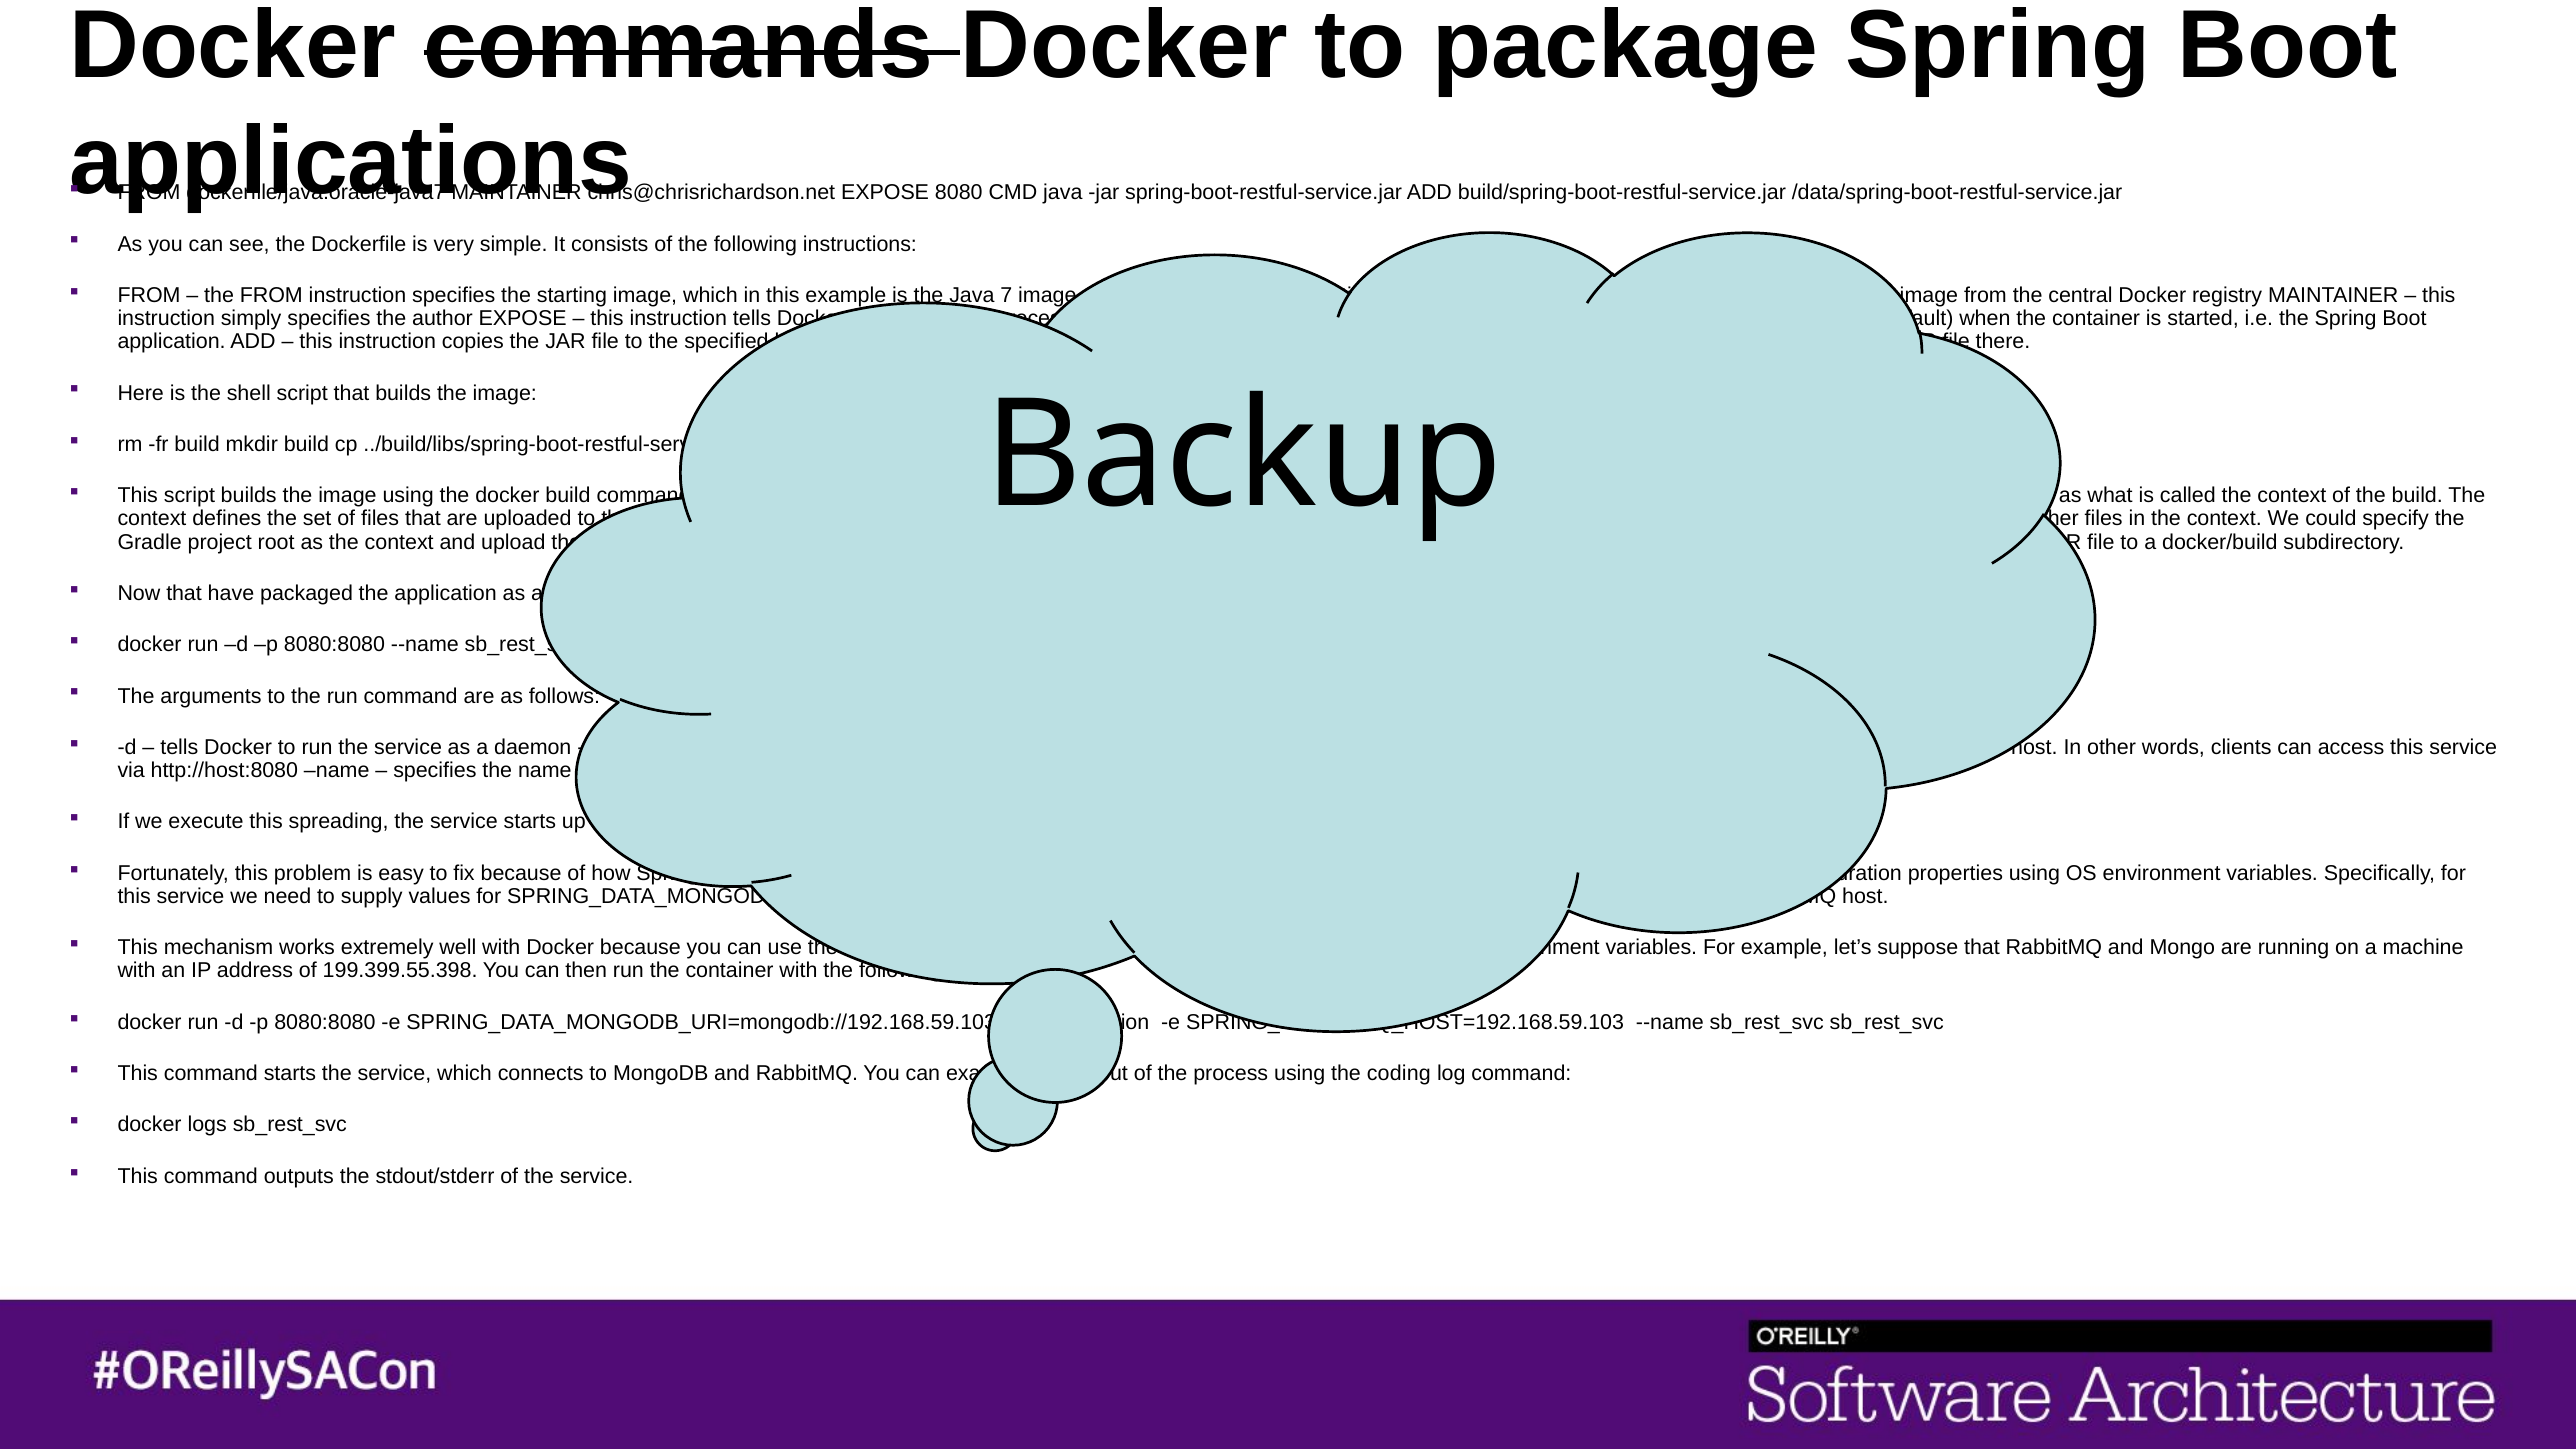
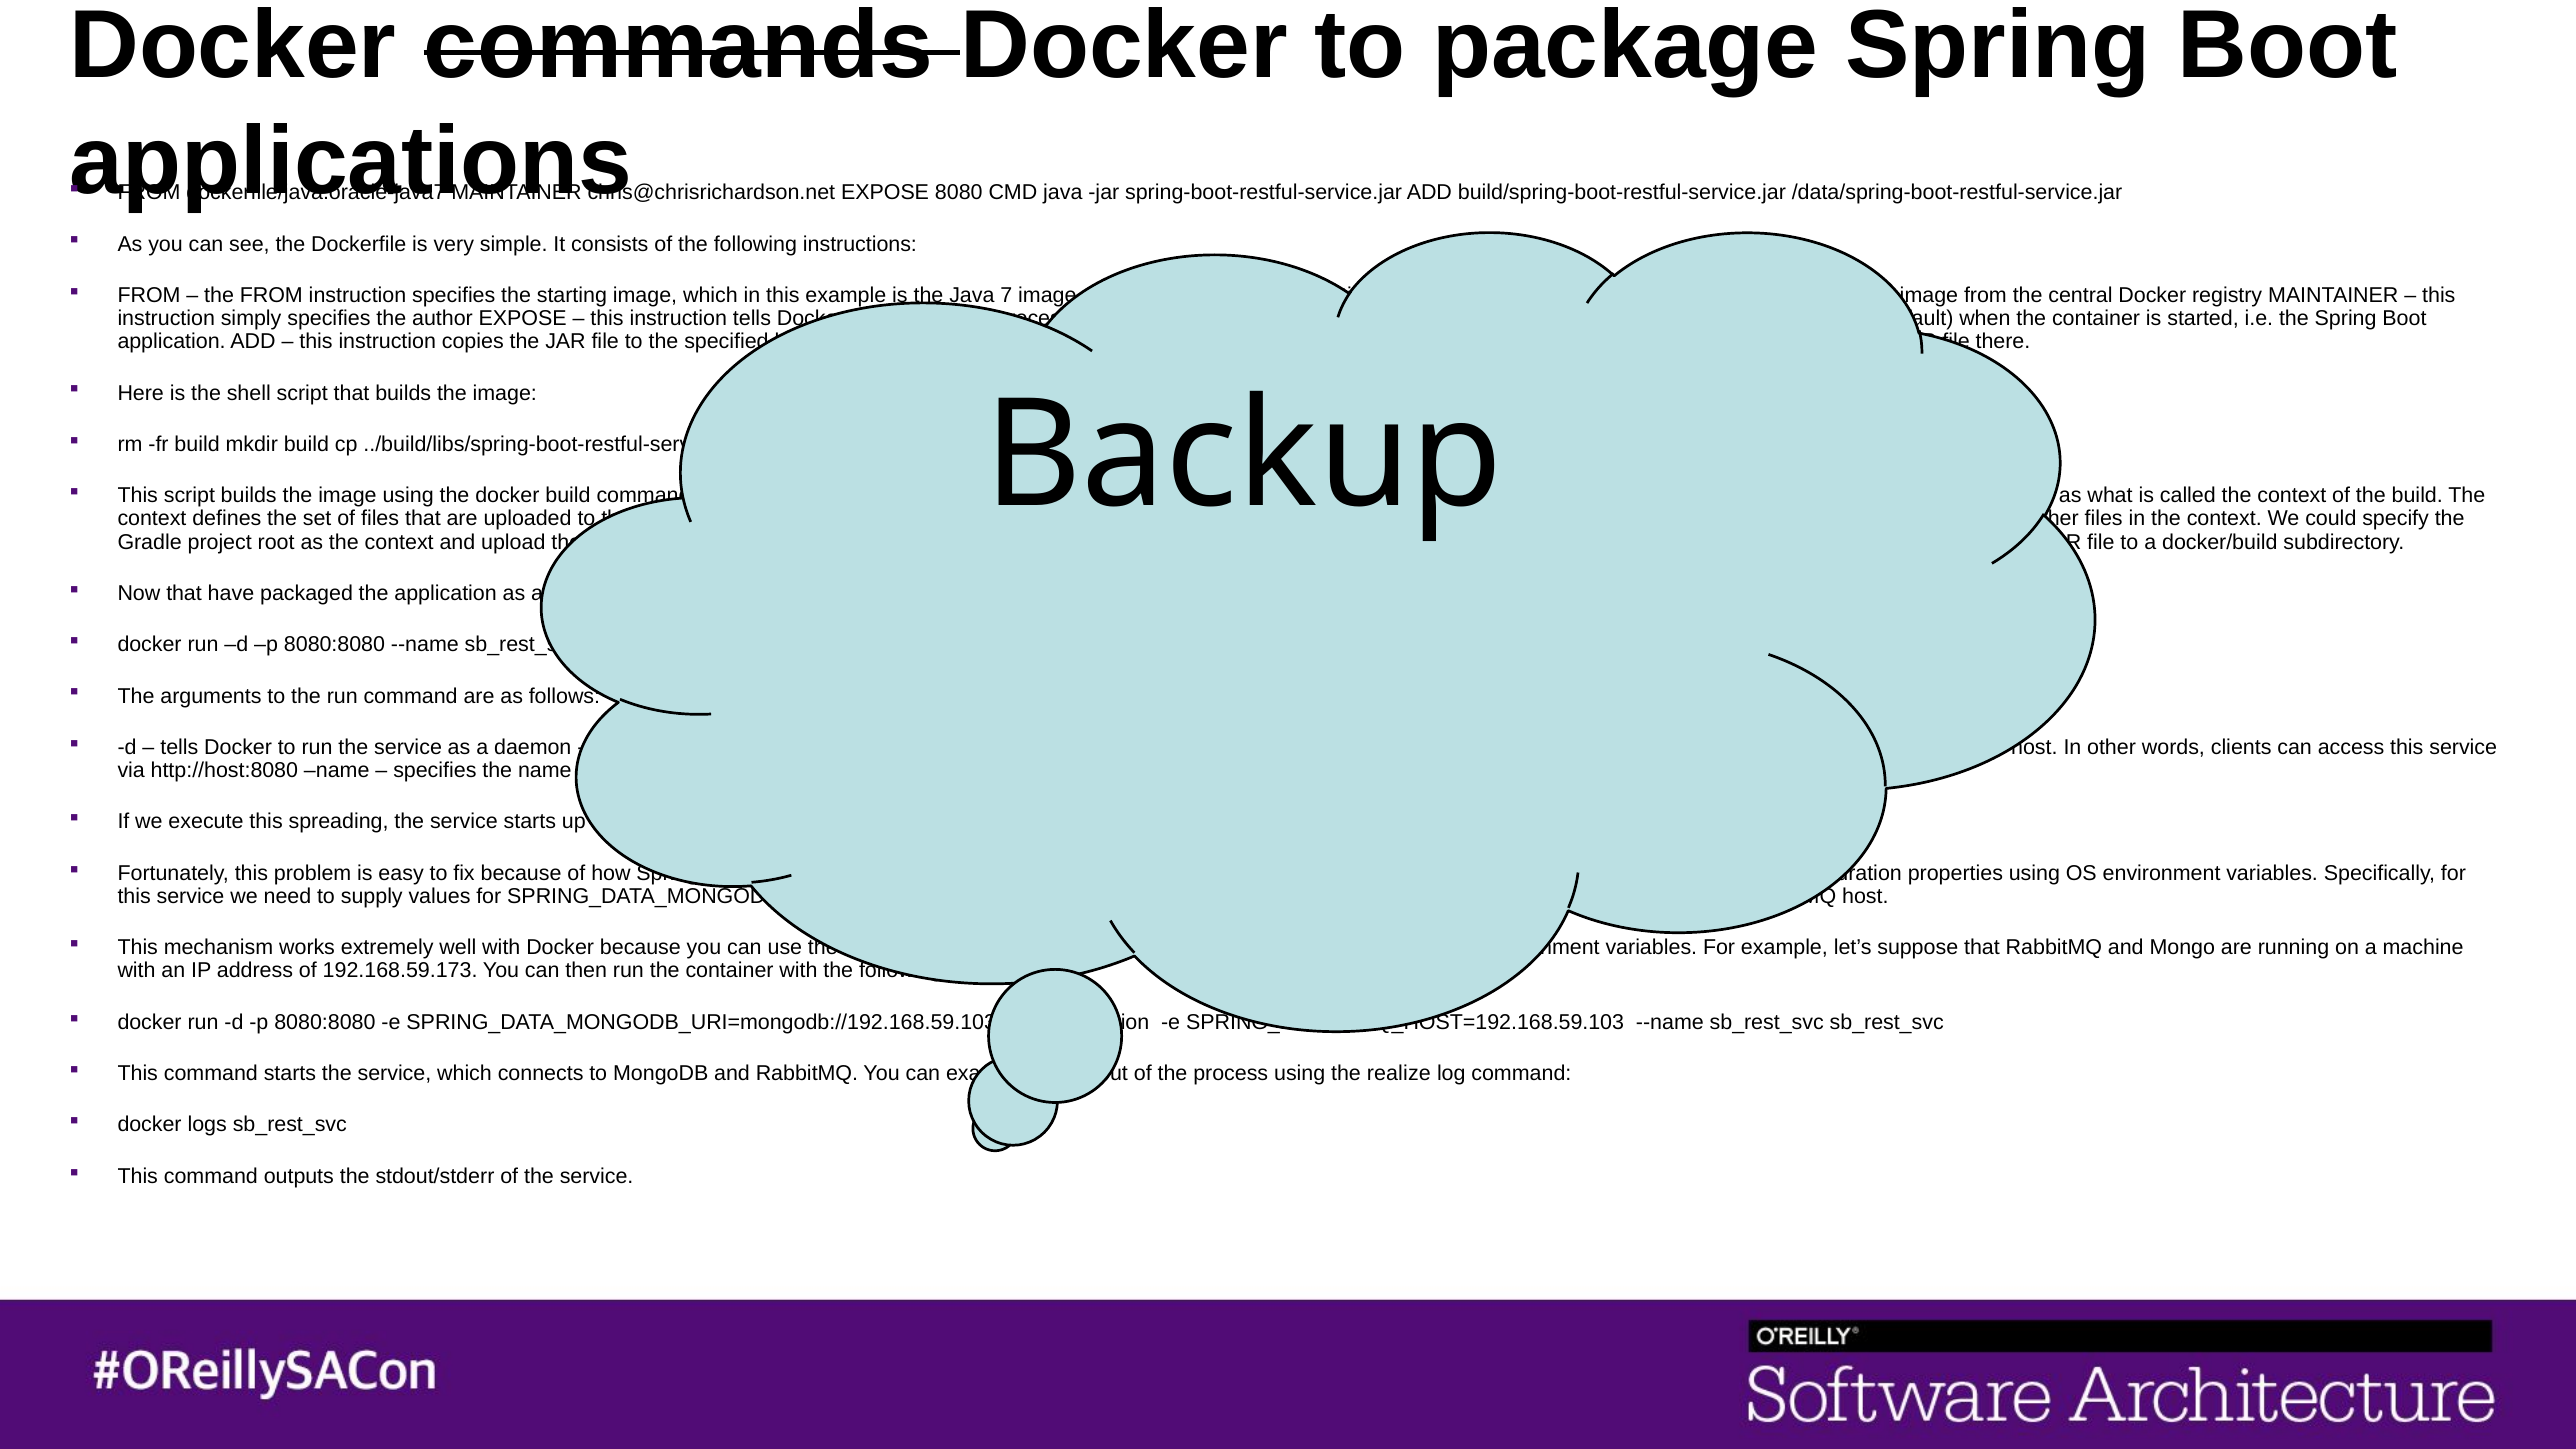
199.399.55.398: 199.399.55.398 -> 192.168.59.173
coding: coding -> realize
